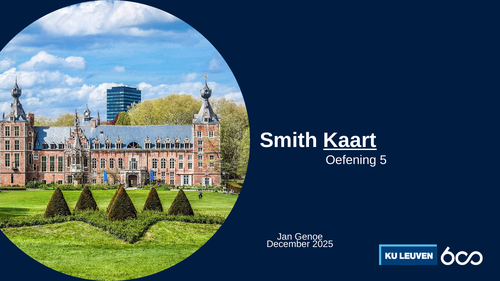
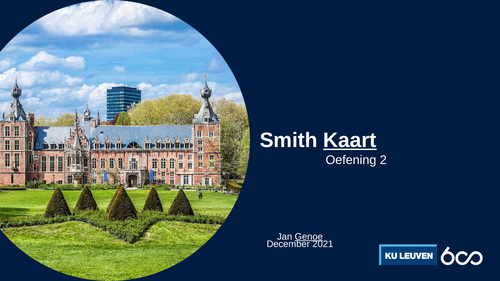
5: 5 -> 2
Genoe underline: none -> present
2025: 2025 -> 2021
